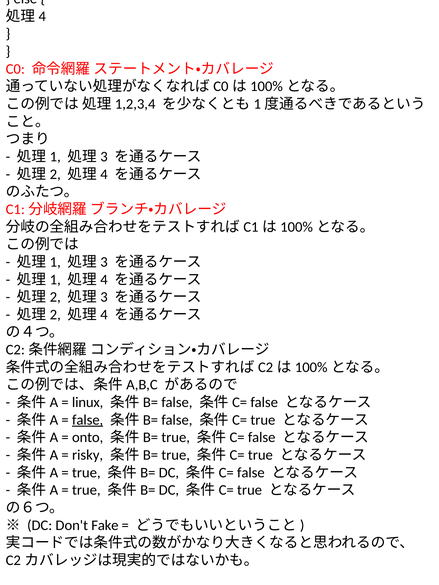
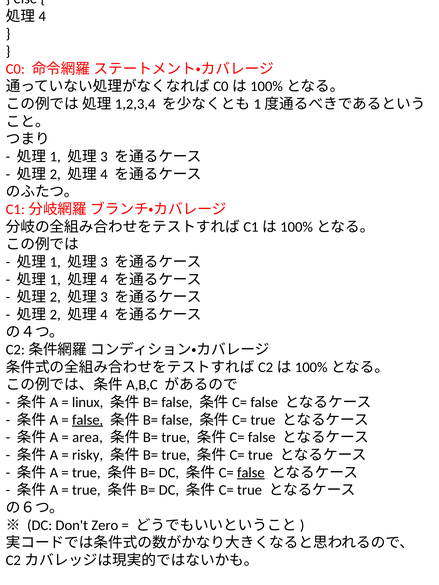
onto: onto -> area
false at (251, 473) underline: none -> present
Fake: Fake -> Zero
